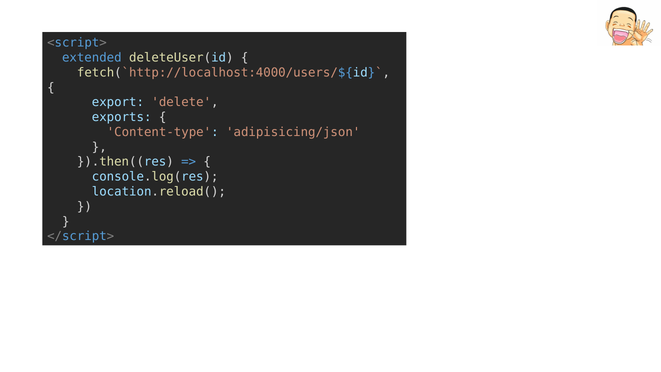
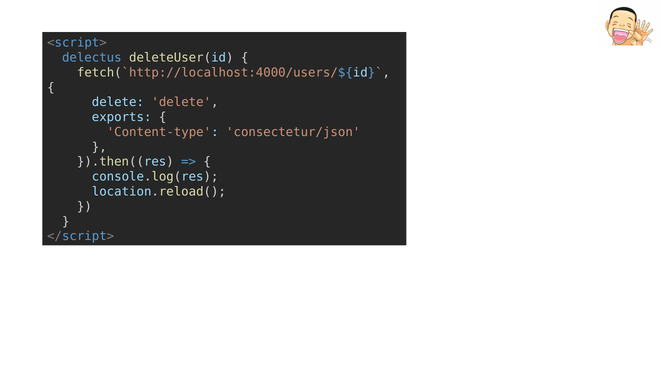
extended: extended -> delectus
export at (118, 102): export -> delete
adipisicing/json: adipisicing/json -> consectetur/json
